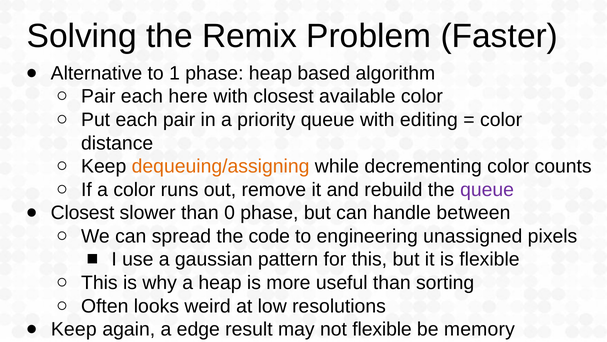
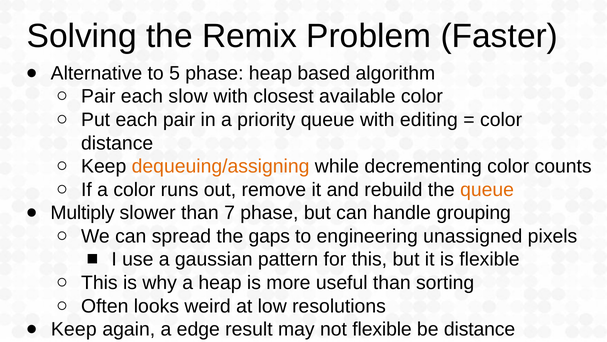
1: 1 -> 5
here: here -> slow
queue at (487, 189) colour: purple -> orange
Closest at (83, 213): Closest -> Multiply
0: 0 -> 7
between: between -> grouping
code: code -> gaps
be memory: memory -> distance
